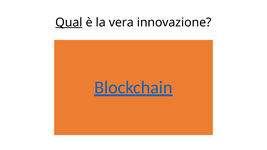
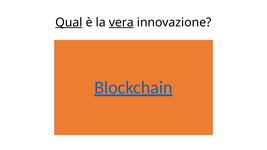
vera underline: none -> present
